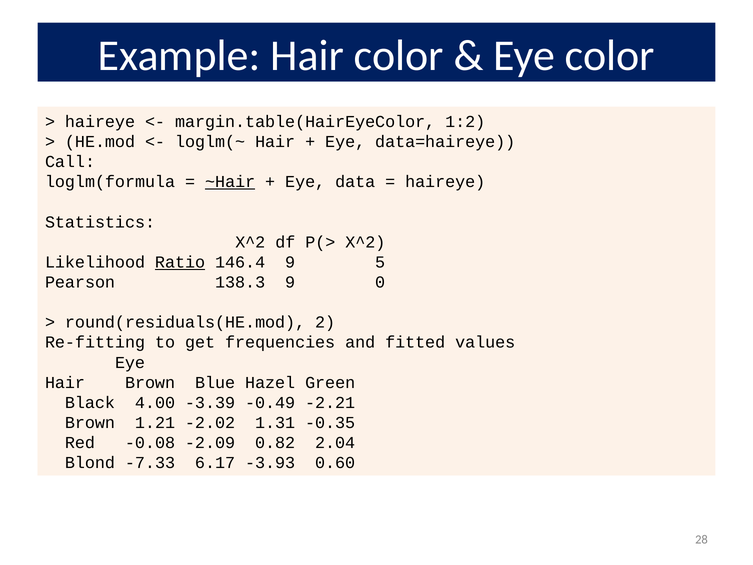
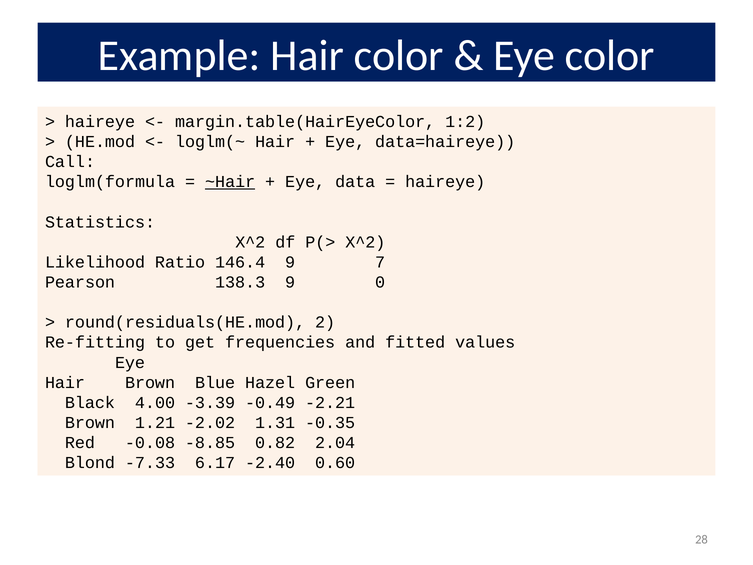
Ratio underline: present -> none
5: 5 -> 7
-2.09: -2.09 -> -8.85
-3.93: -3.93 -> -2.40
